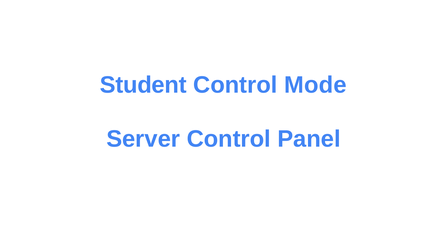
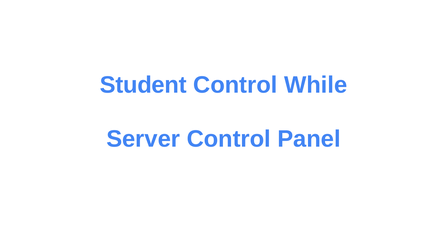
Mode: Mode -> While
